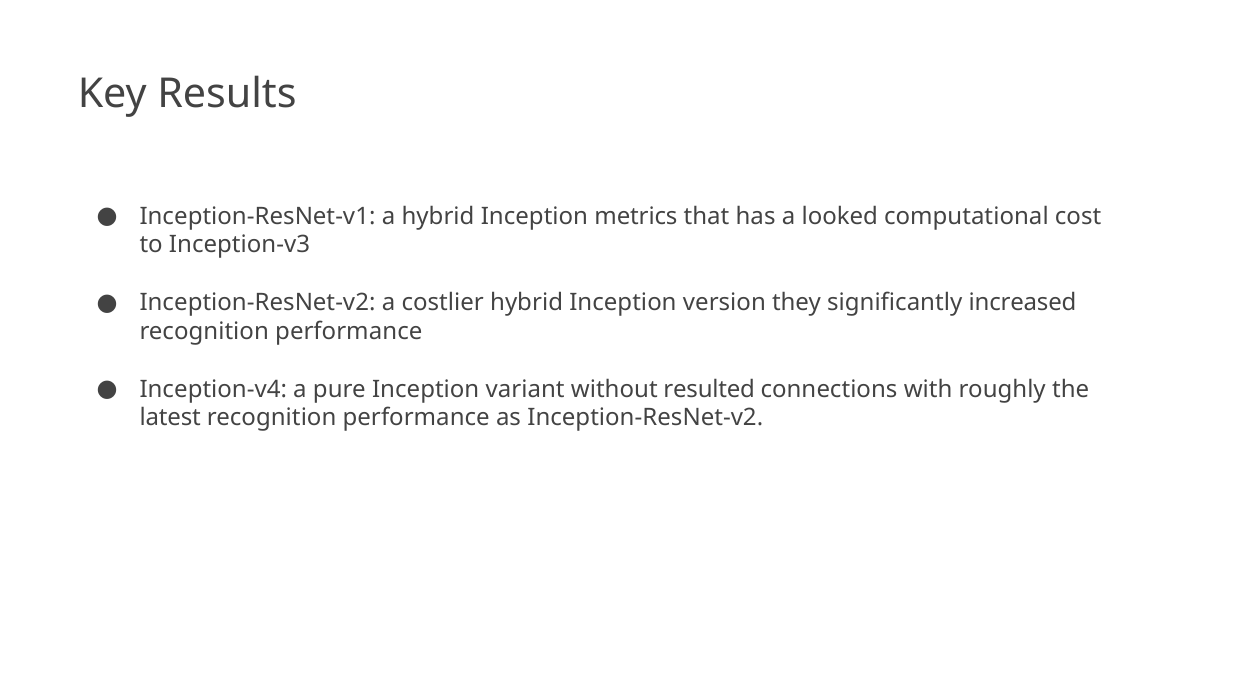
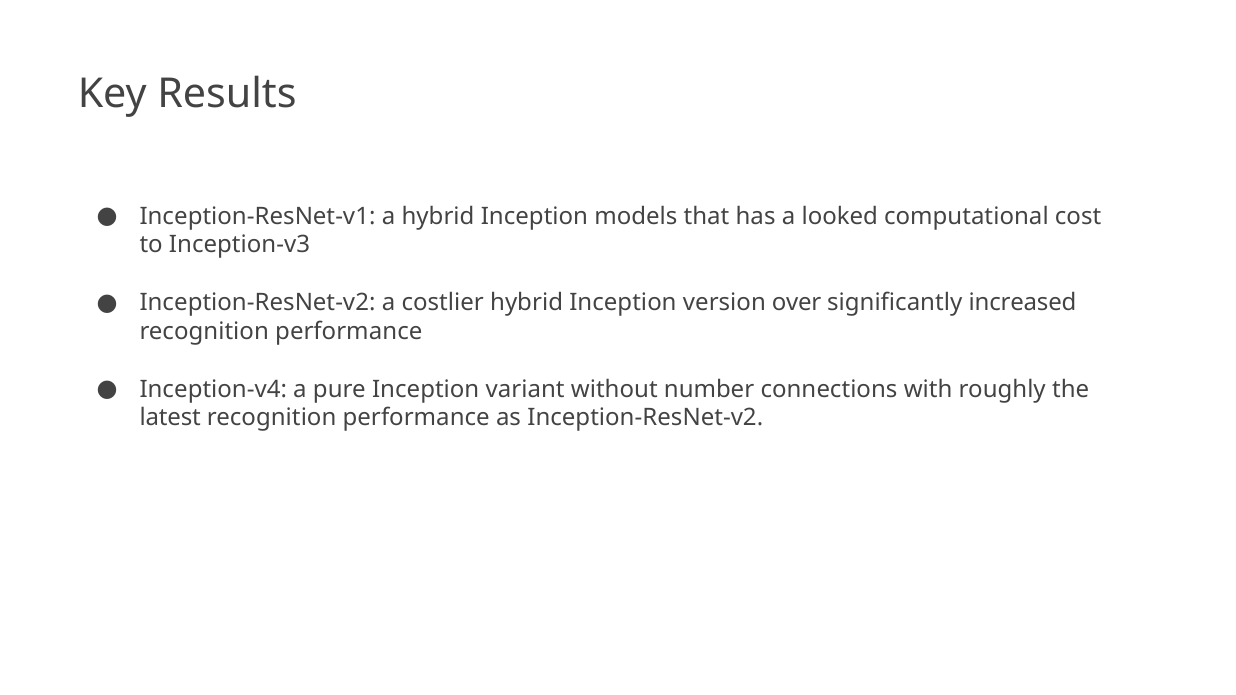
metrics: metrics -> models
they: they -> over
resulted: resulted -> number
